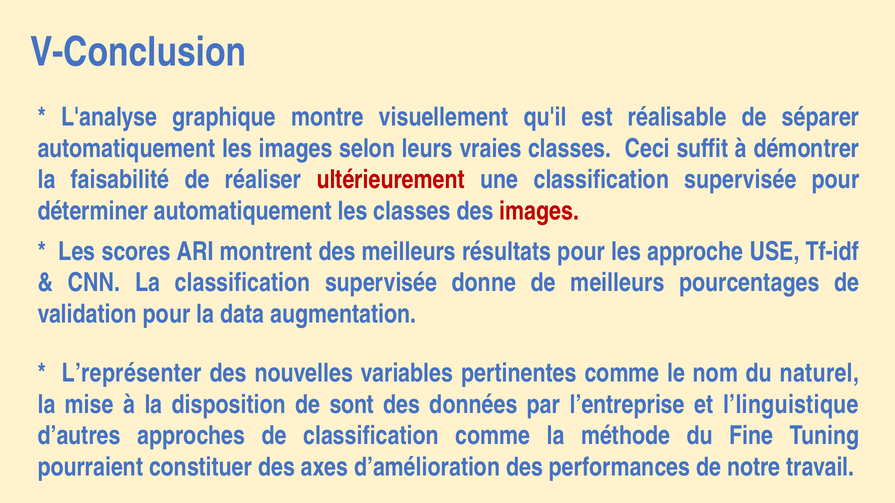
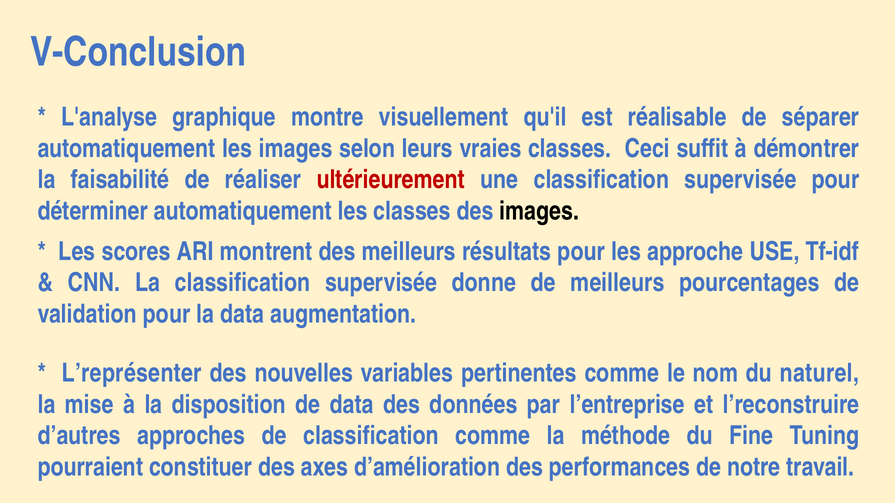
images at (539, 211) colour: red -> black
de sont: sont -> data
l’linguistique: l’linguistique -> l’reconstruire
